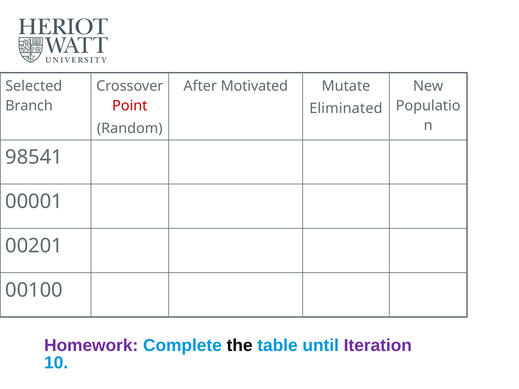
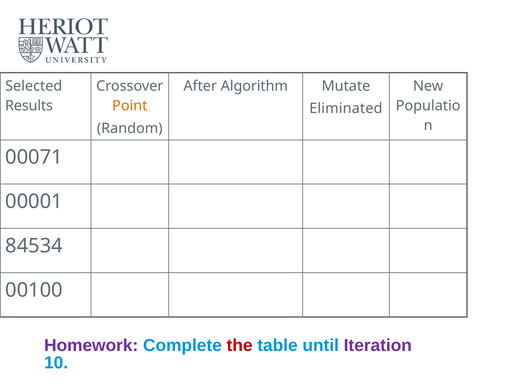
Motivated: Motivated -> Algorithm
Branch: Branch -> Results
Point colour: red -> orange
98541: 98541 -> 00071
00201: 00201 -> 84534
the colour: black -> red
